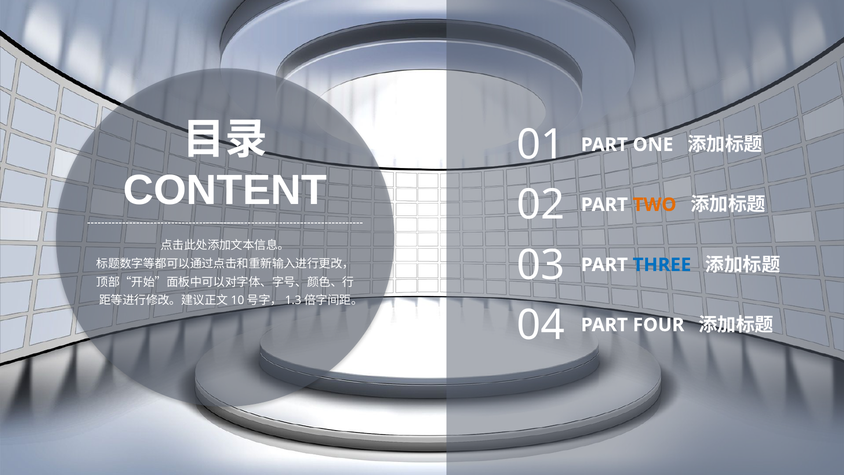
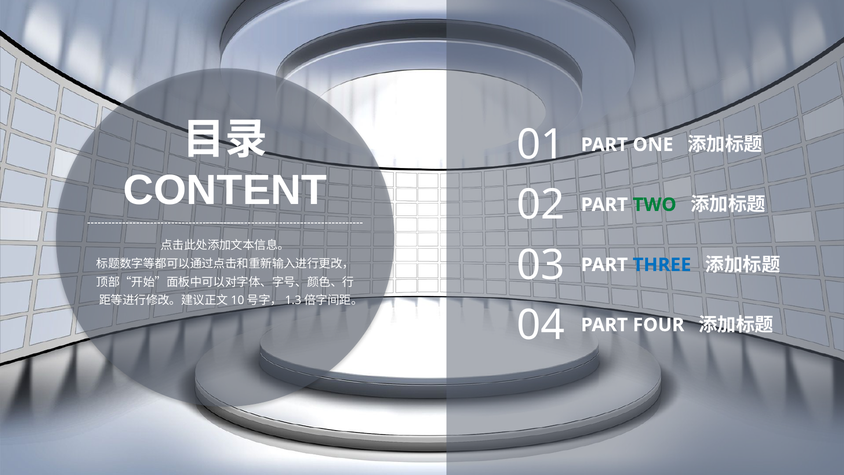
TWO colour: orange -> green
